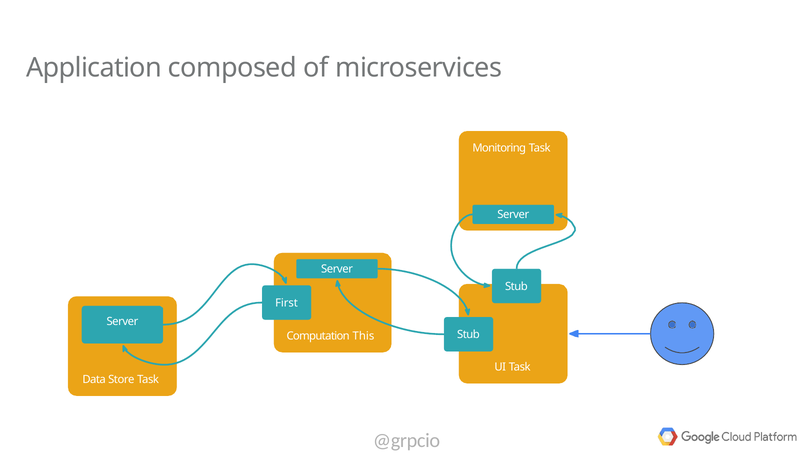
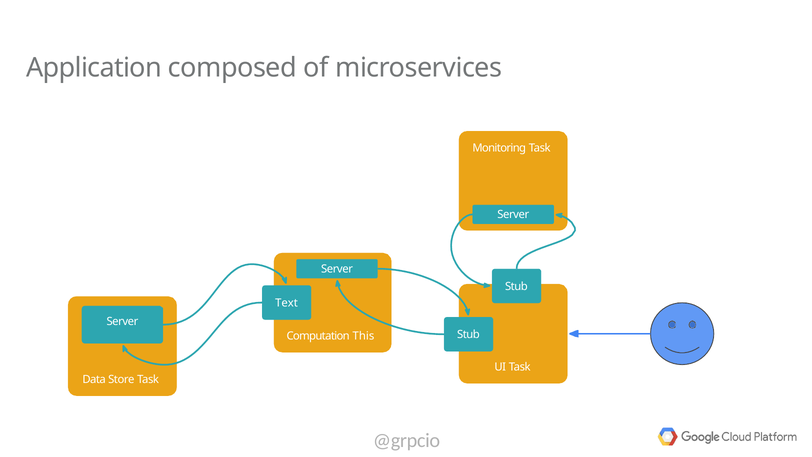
First: First -> Text
